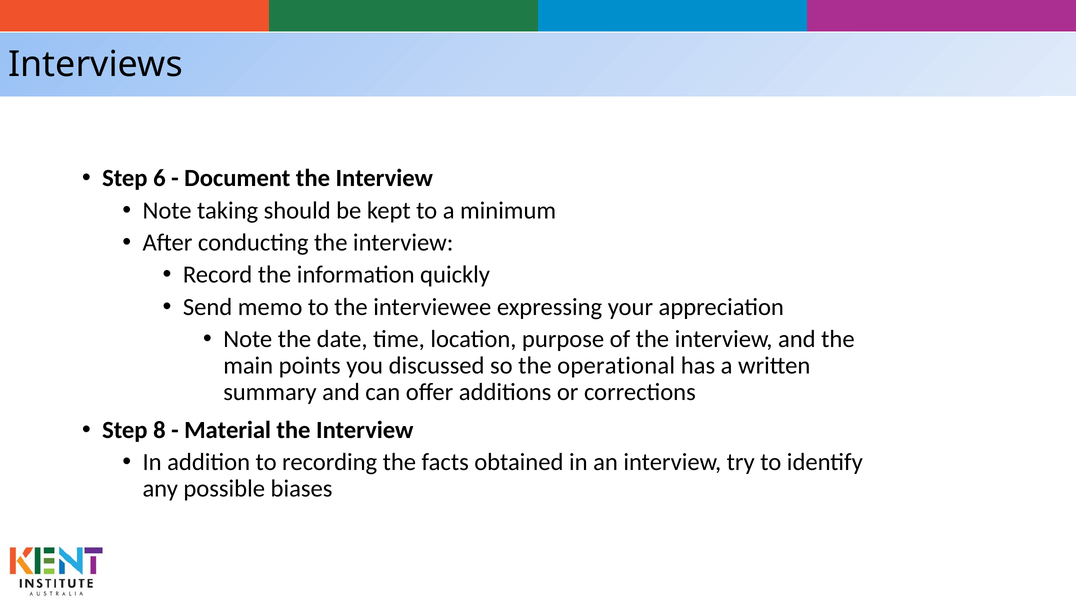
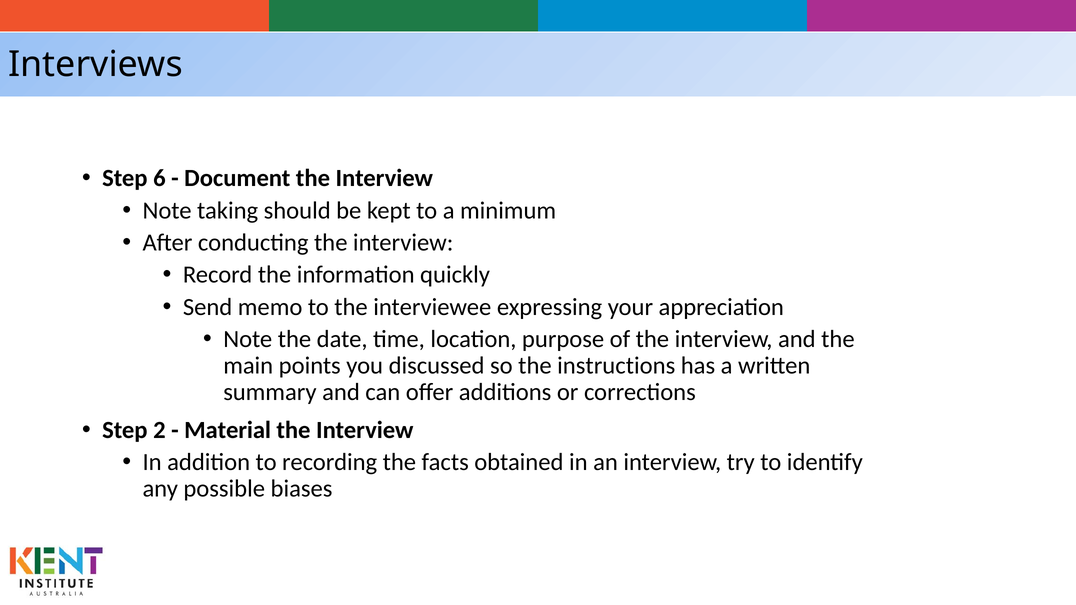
operational: operational -> instructions
8: 8 -> 2
